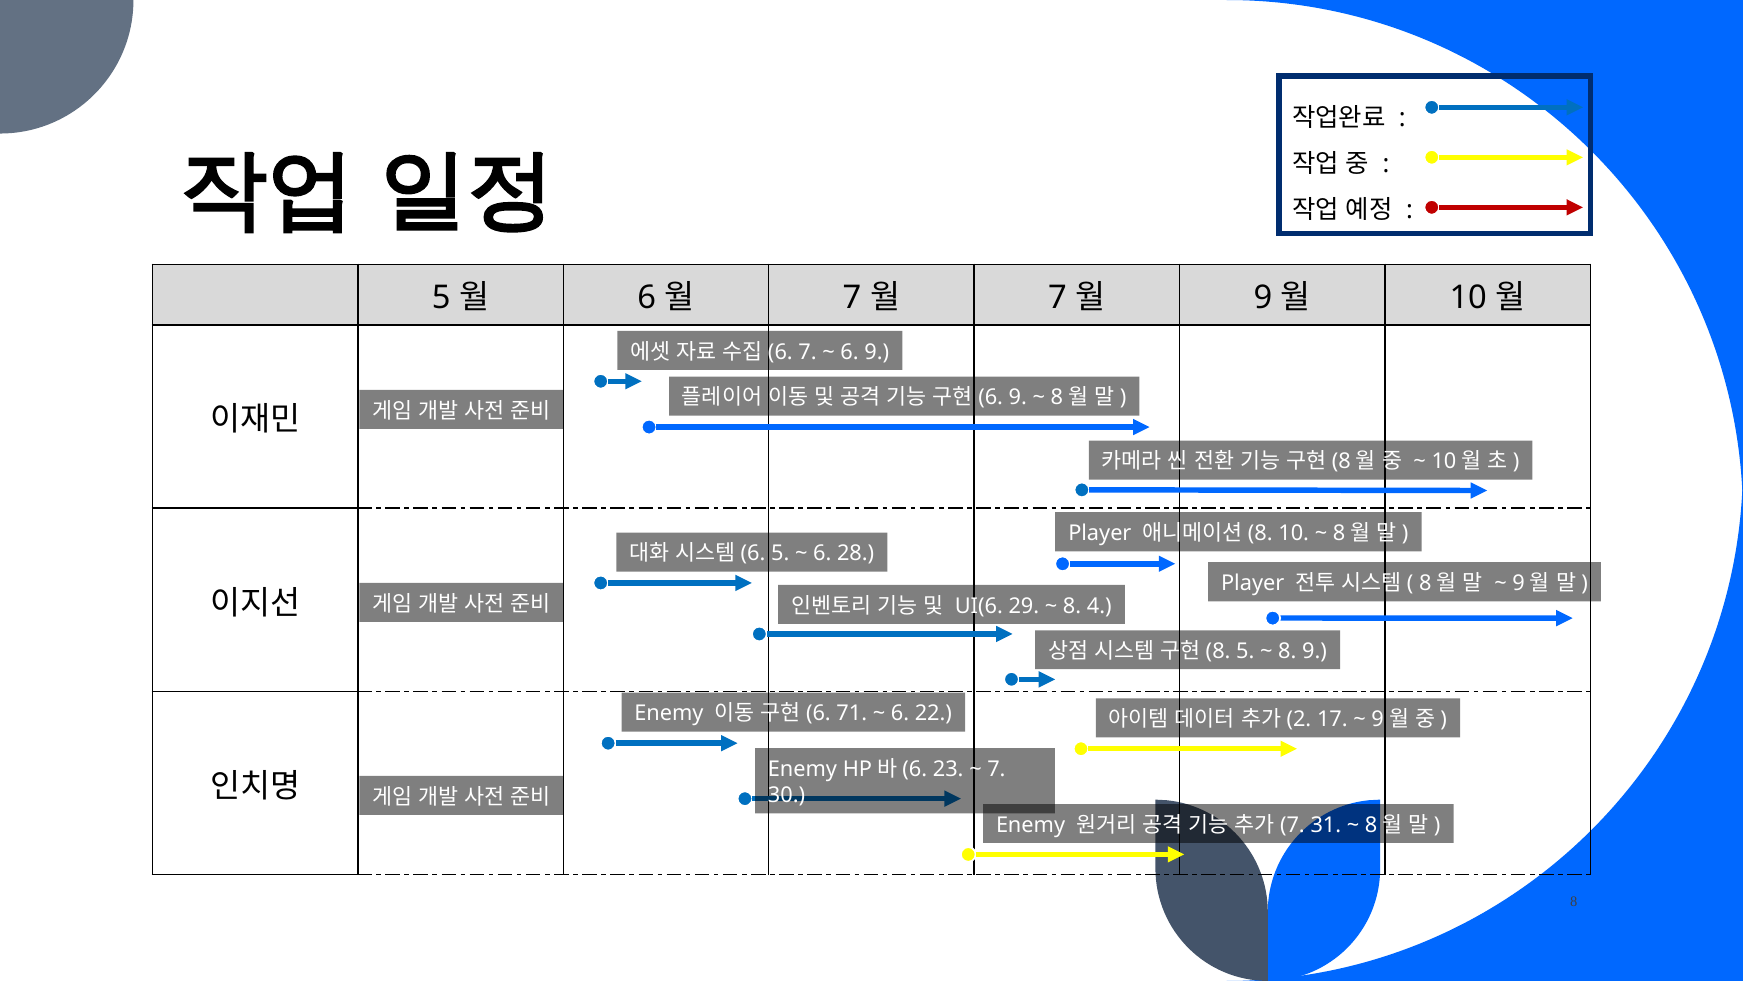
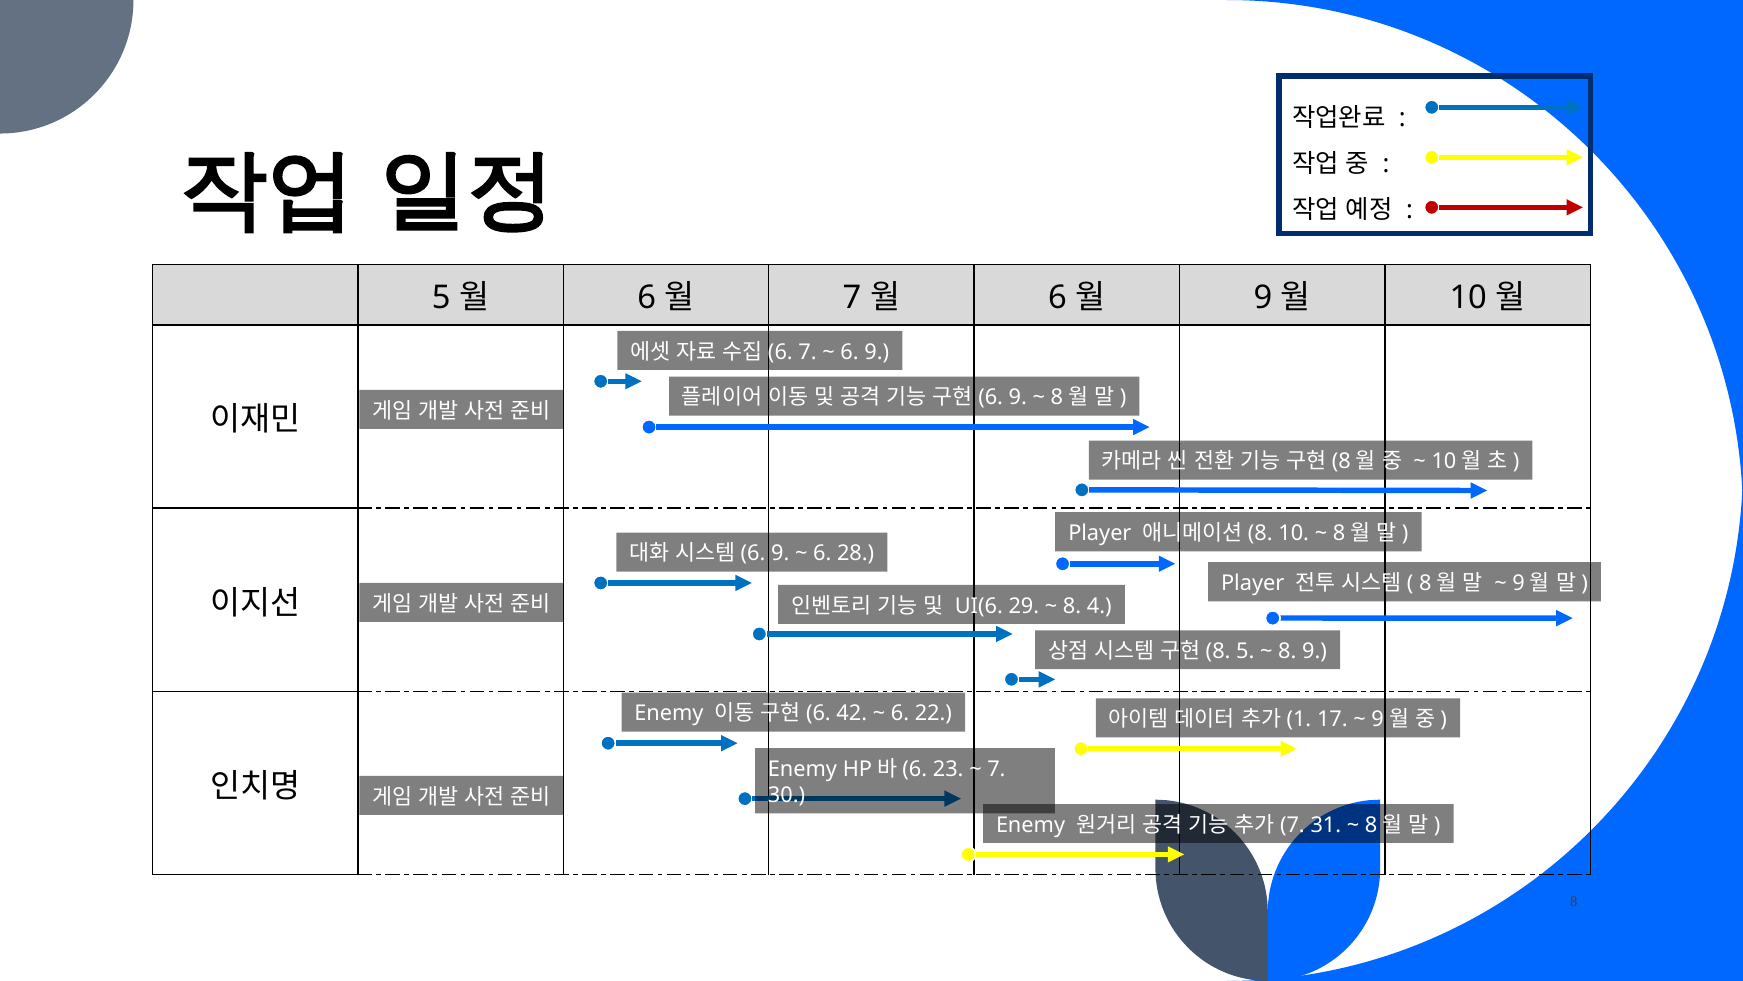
7 at (1057, 298): 7 -> 6
5 at (780, 553): 5 -> 9
71: 71 -> 42
2: 2 -> 1
